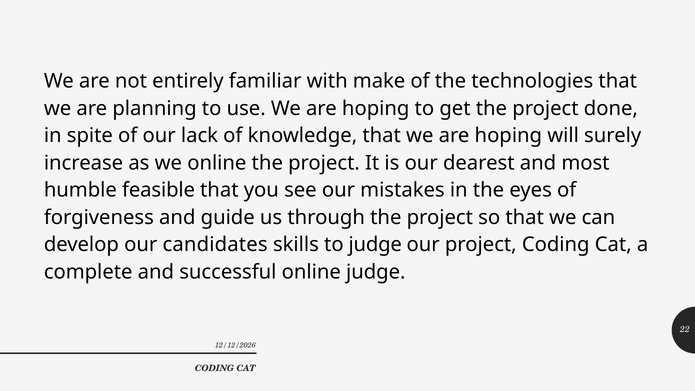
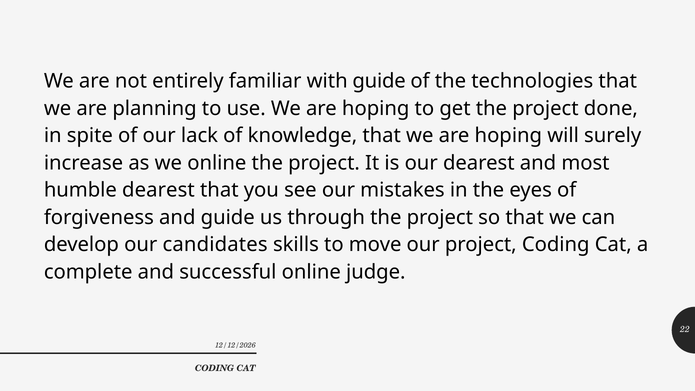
with make: make -> guide
humble feasible: feasible -> dearest
to judge: judge -> move
